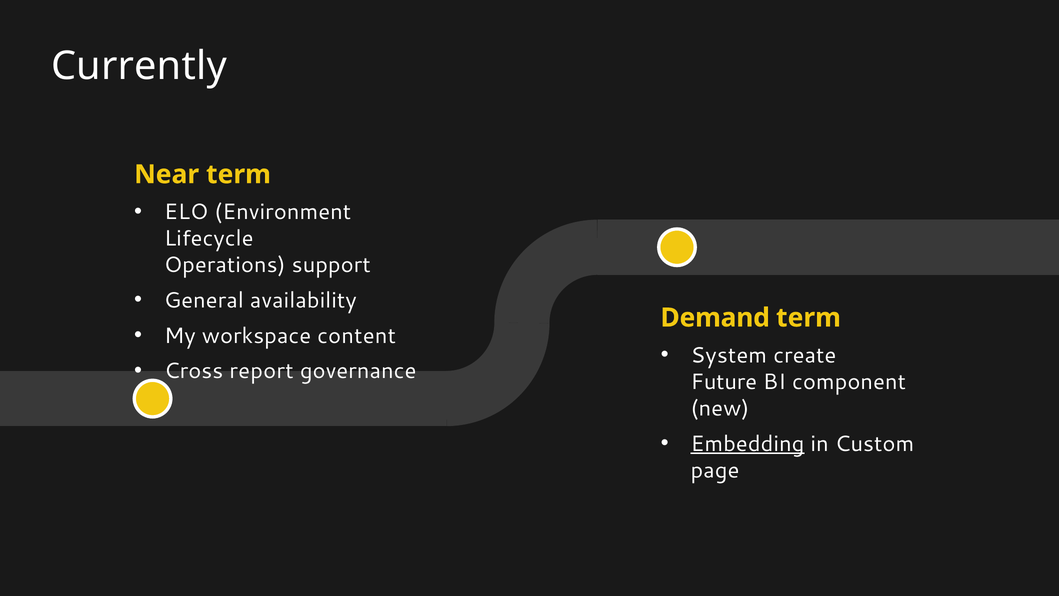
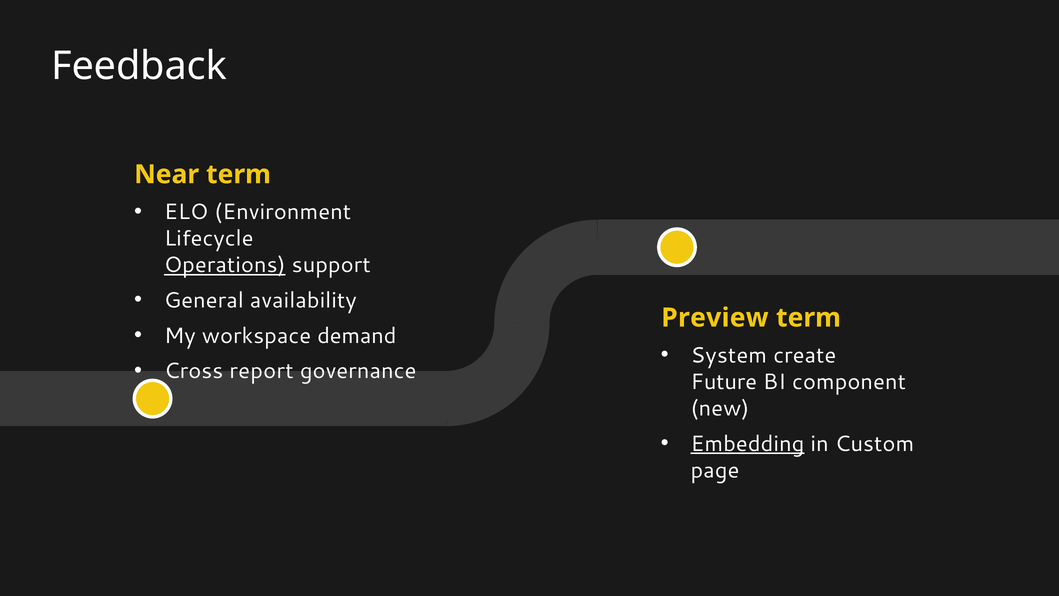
Currently: Currently -> Feedback
Operations underline: none -> present
Demand: Demand -> Preview
content: content -> demand
